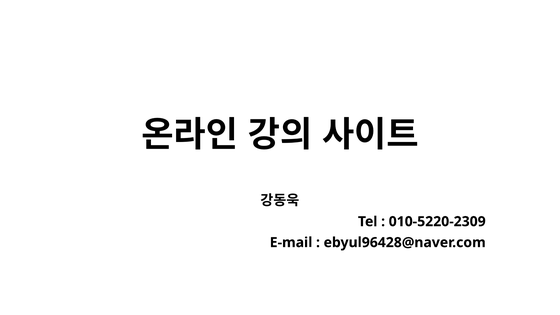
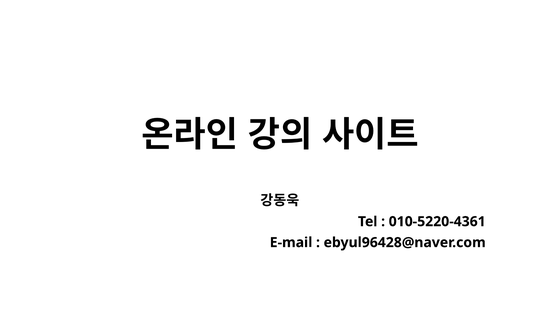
010-5220-2309: 010-5220-2309 -> 010-5220-4361
